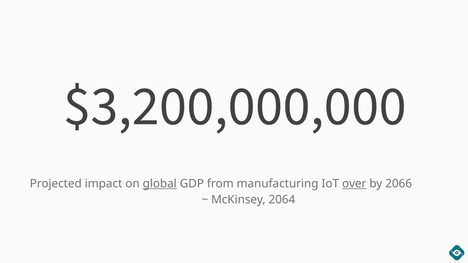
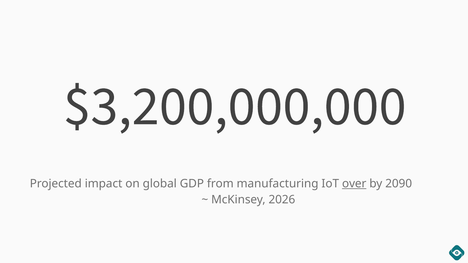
global underline: present -> none
2066: 2066 -> 2090
2064: 2064 -> 2026
